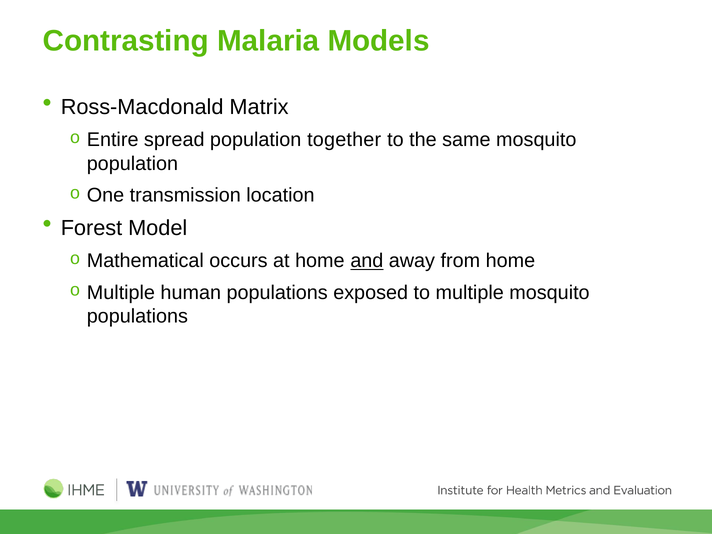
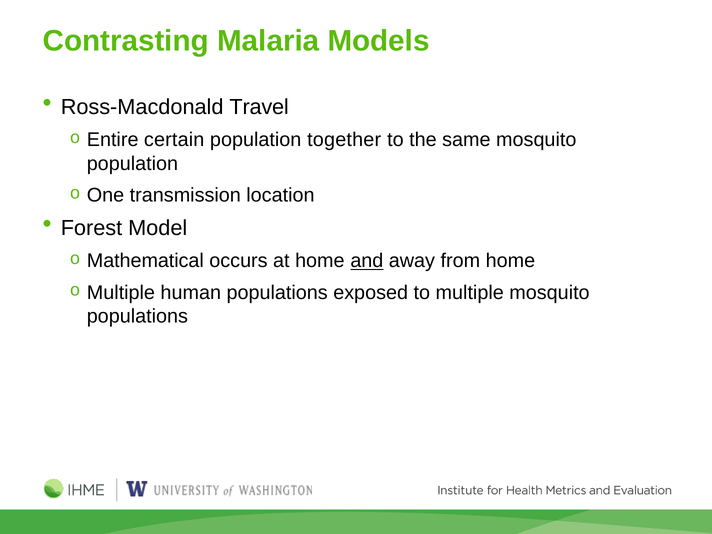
Matrix: Matrix -> Travel
spread: spread -> certain
